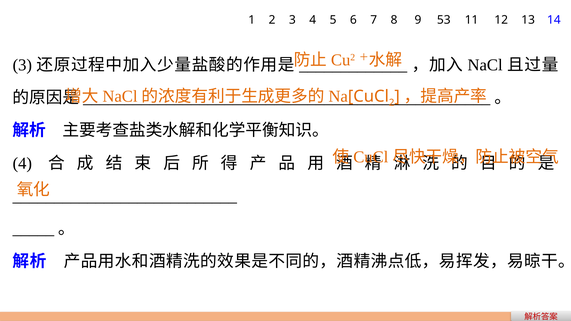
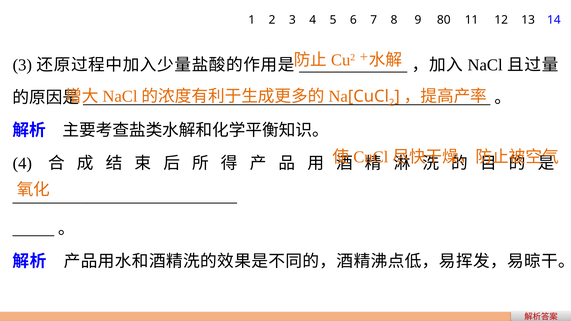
53: 53 -> 80
